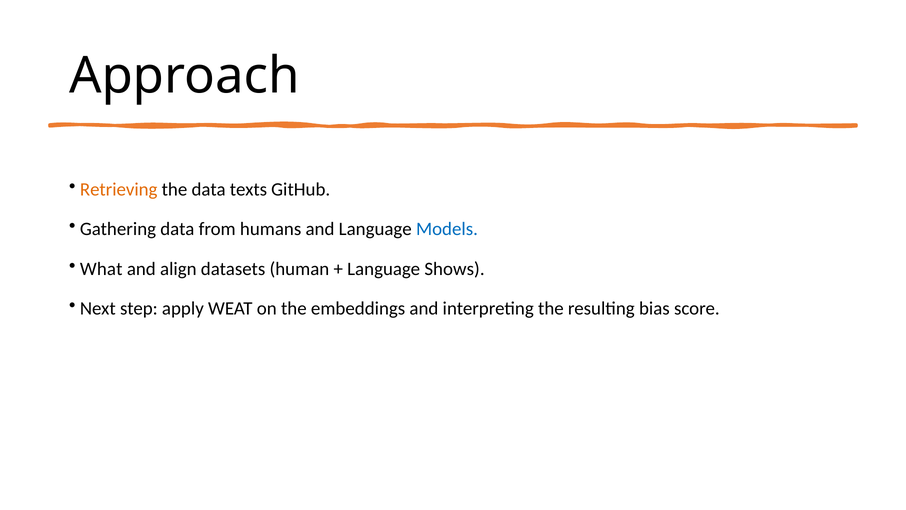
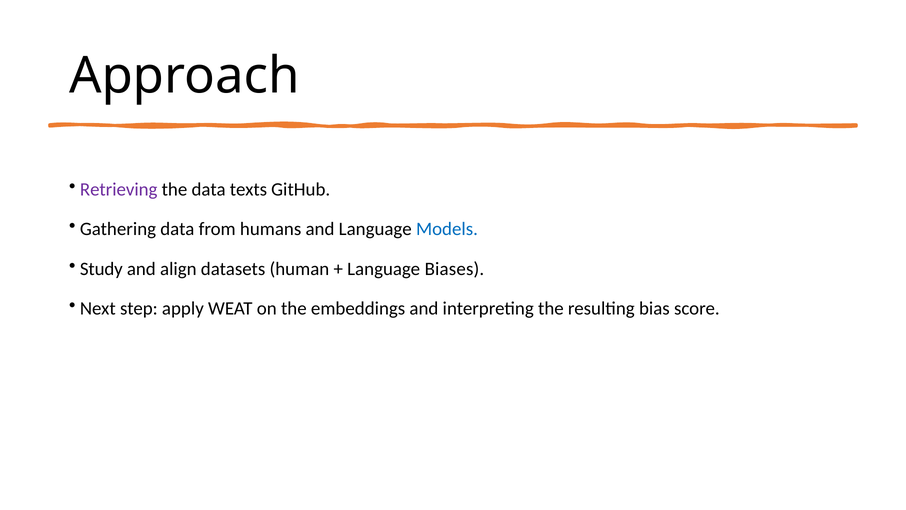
Retrieving colour: orange -> purple
What: What -> Study
Shows: Shows -> Biases
